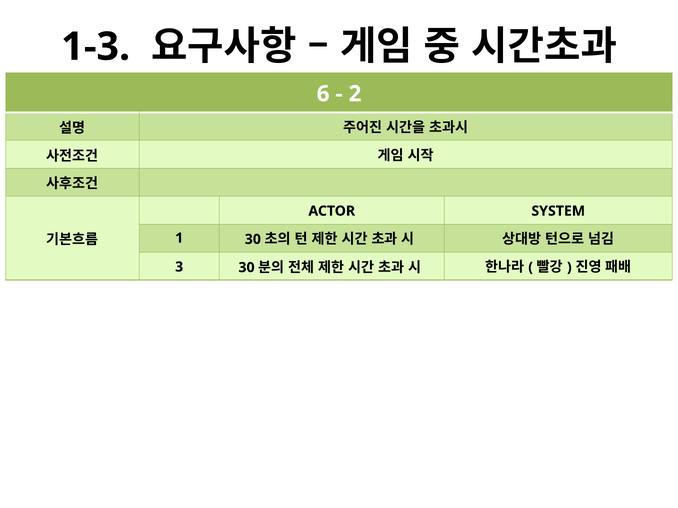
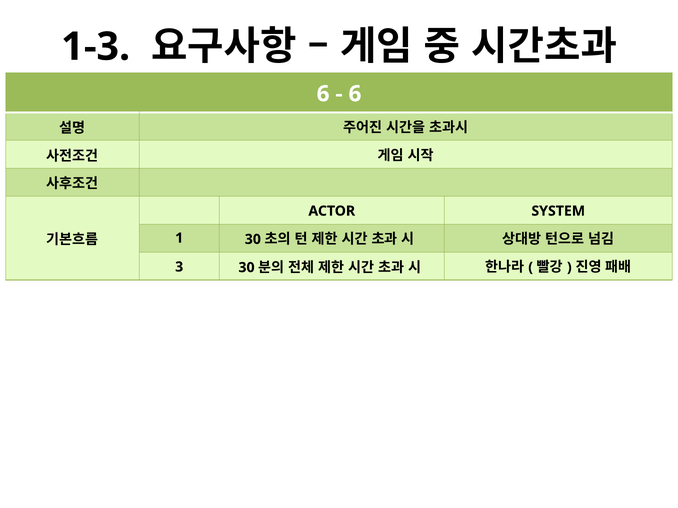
2 at (355, 94): 2 -> 6
